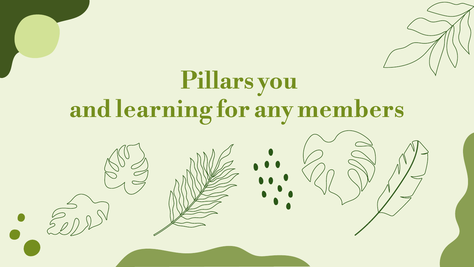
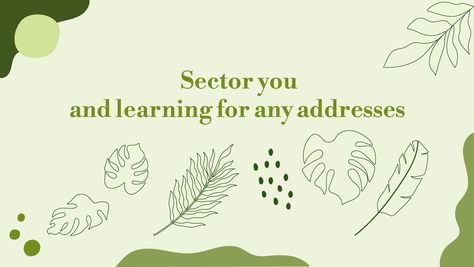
Pillars: Pillars -> Sector
members: members -> addresses
